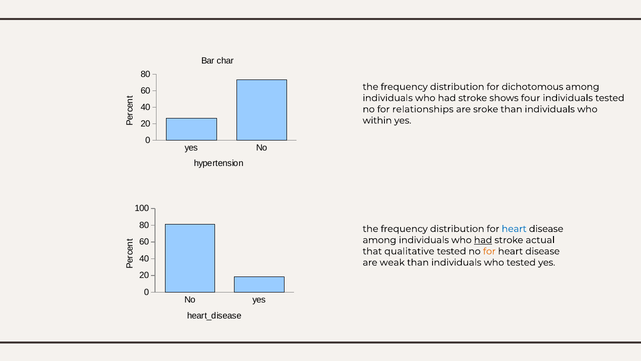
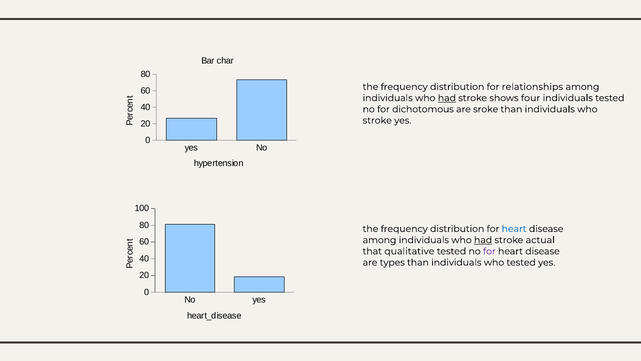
dichotomous: dichotomous -> relationships
had at (447, 98) underline: none -> present
relationships: relationships -> dichotomous
within at (377, 120): within -> stroke
for at (489, 251) colour: orange -> purple
weak: weak -> types
